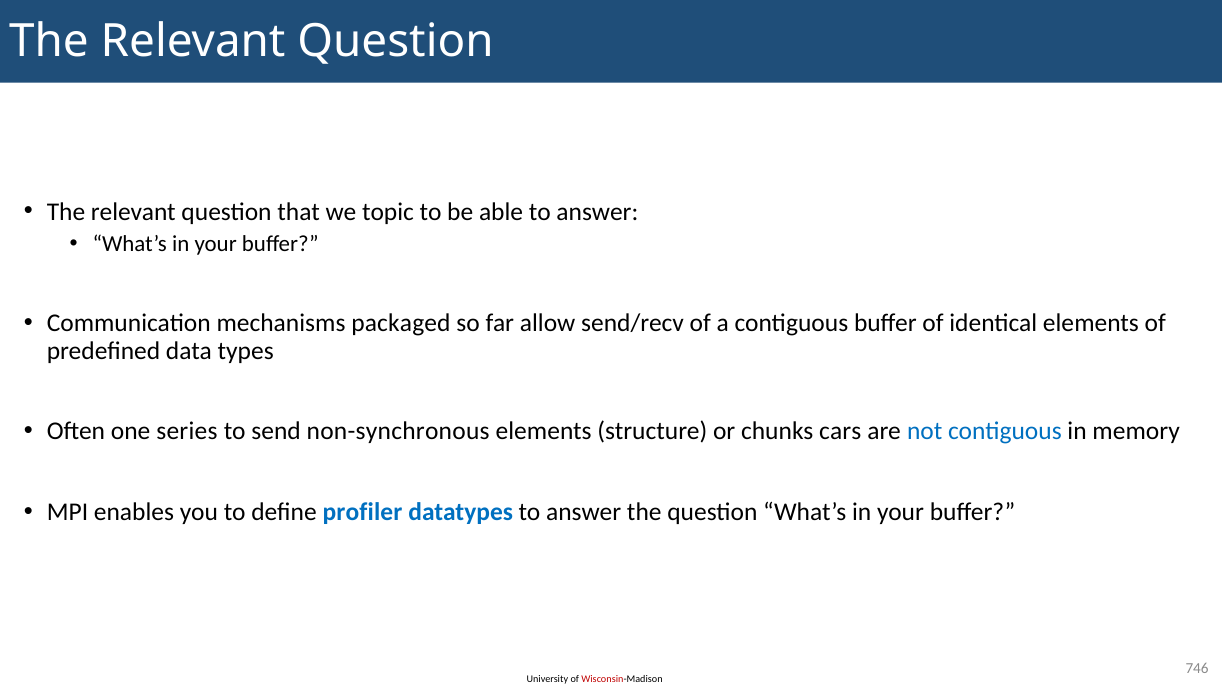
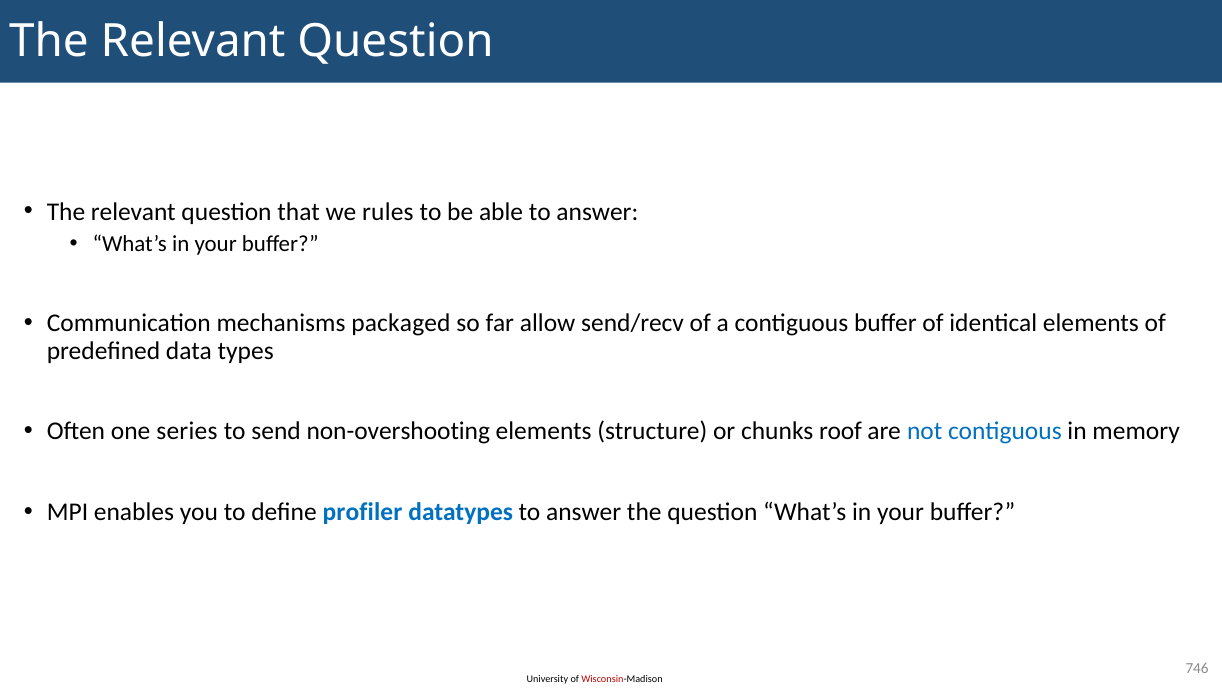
topic: topic -> rules
non-synchronous: non-synchronous -> non-overshooting
cars: cars -> roof
